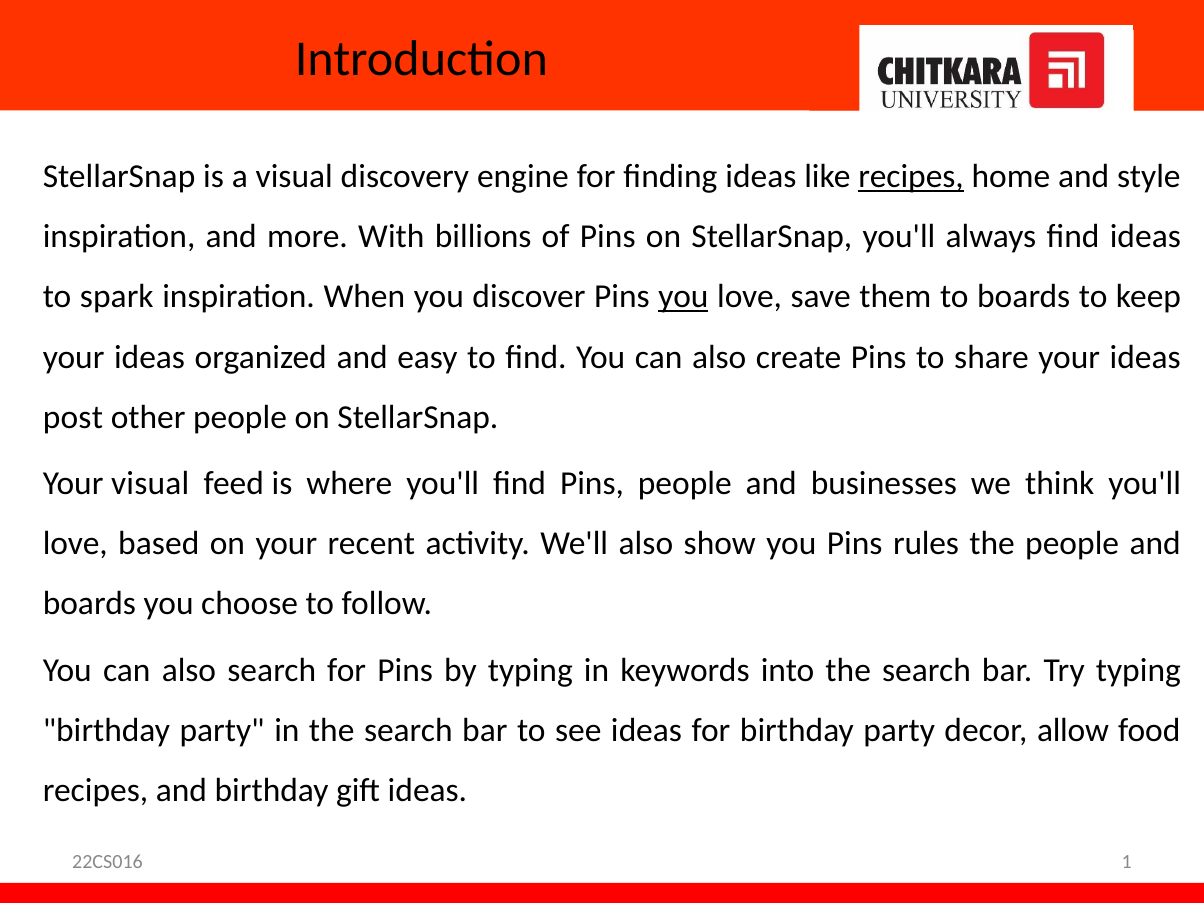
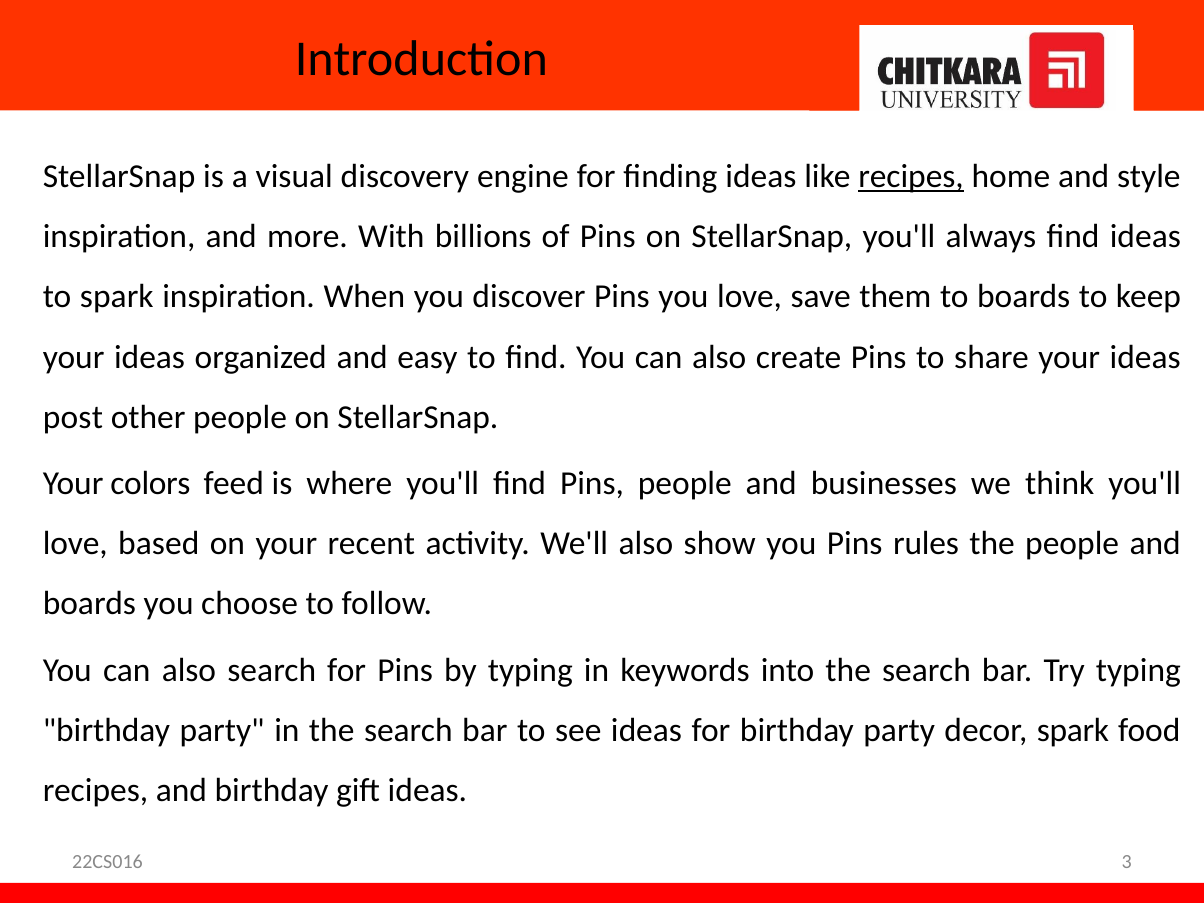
you at (683, 297) underline: present -> none
Your visual: visual -> colors
decor allow: allow -> spark
1: 1 -> 3
